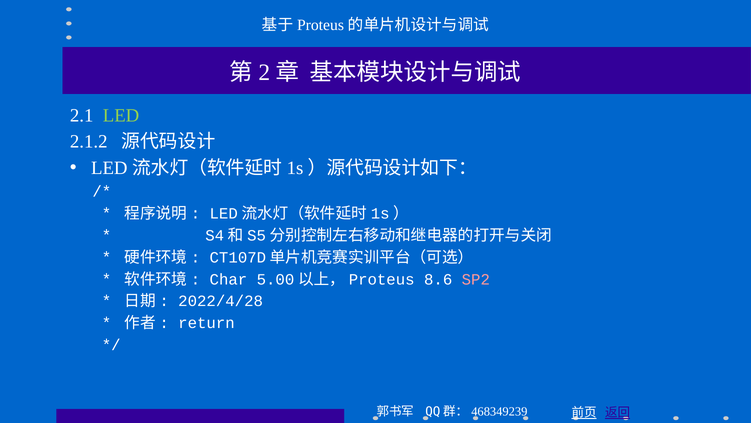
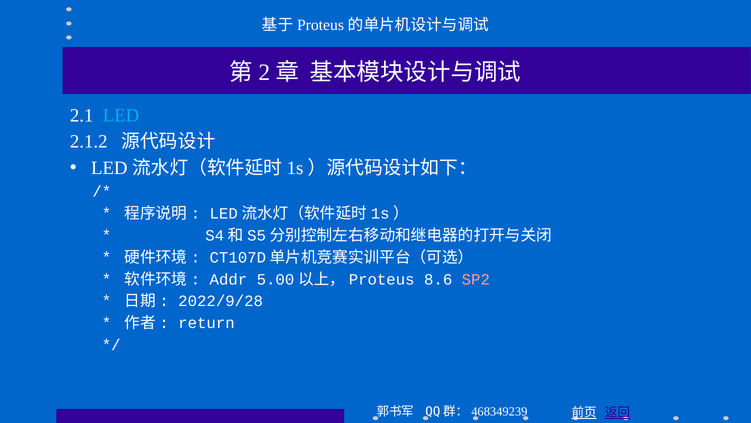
LED colour: light green -> light blue
Char: Char -> Addr
2022/4/28: 2022/4/28 -> 2022/9/28
